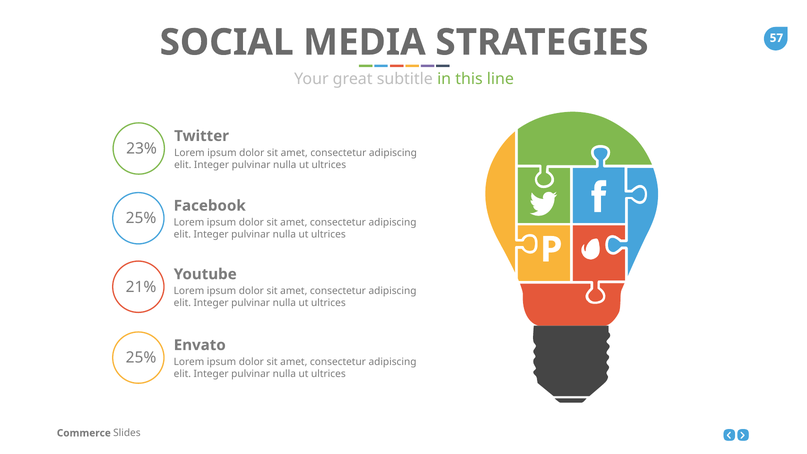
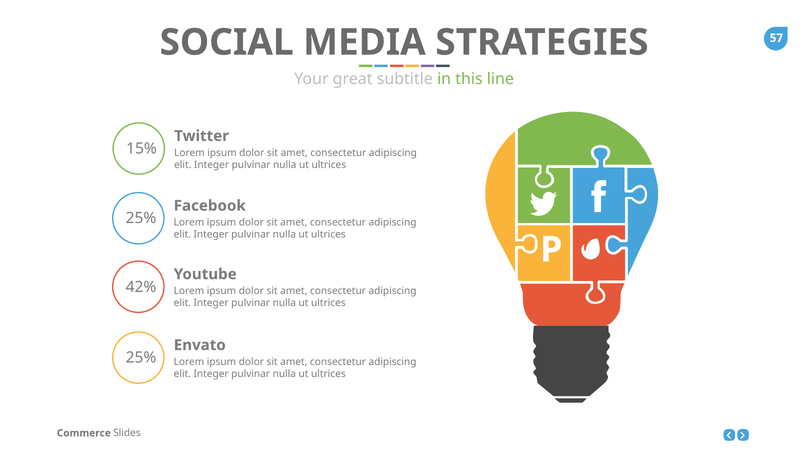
23%: 23% -> 15%
21%: 21% -> 42%
